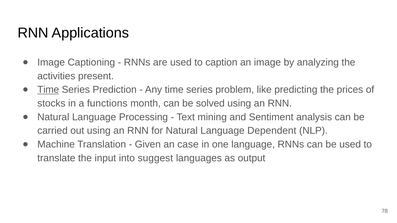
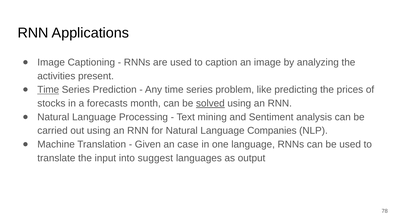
functions: functions -> forecasts
solved underline: none -> present
Dependent: Dependent -> Companies
